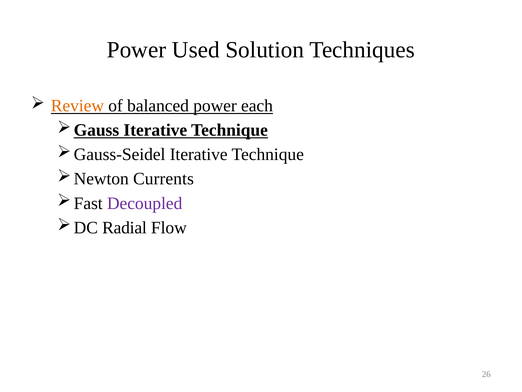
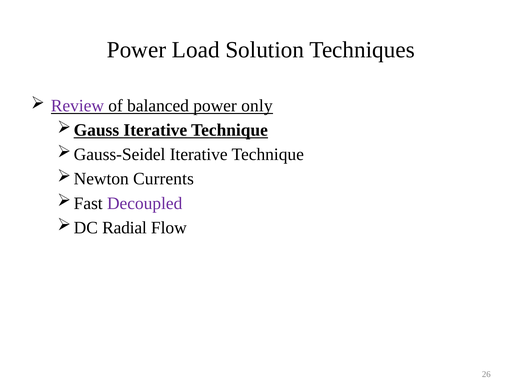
Used: Used -> Load
Review colour: orange -> purple
each: each -> only
